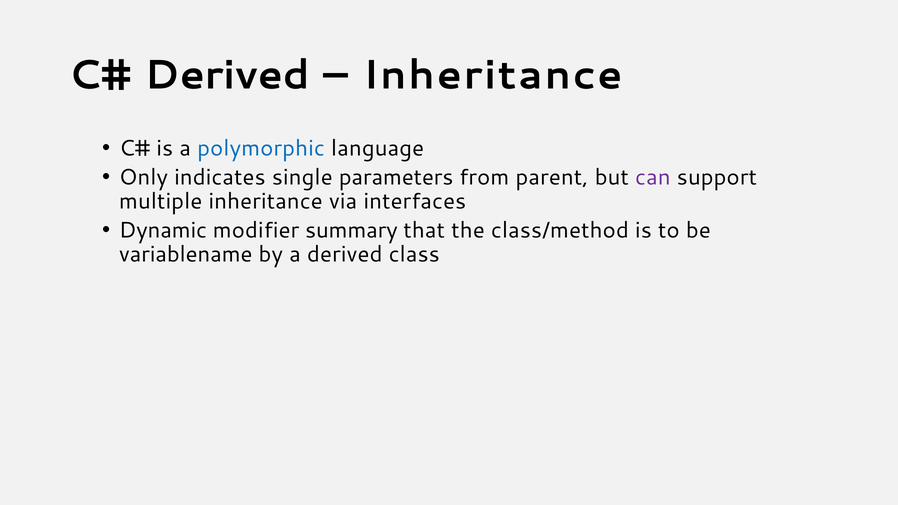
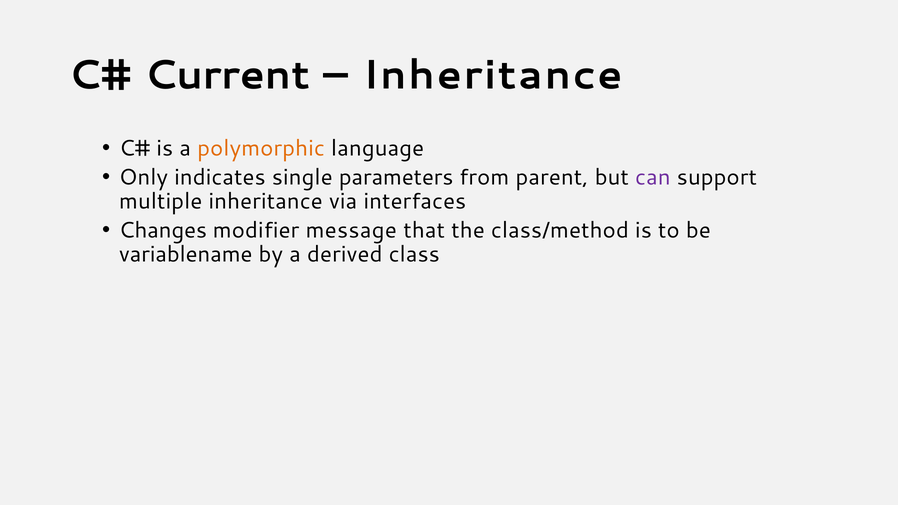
Derived at (227, 75): Derived -> Current
polymorphic colour: blue -> orange
Dynamic: Dynamic -> Changes
summary: summary -> message
